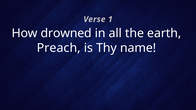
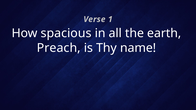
drowned: drowned -> spacious
